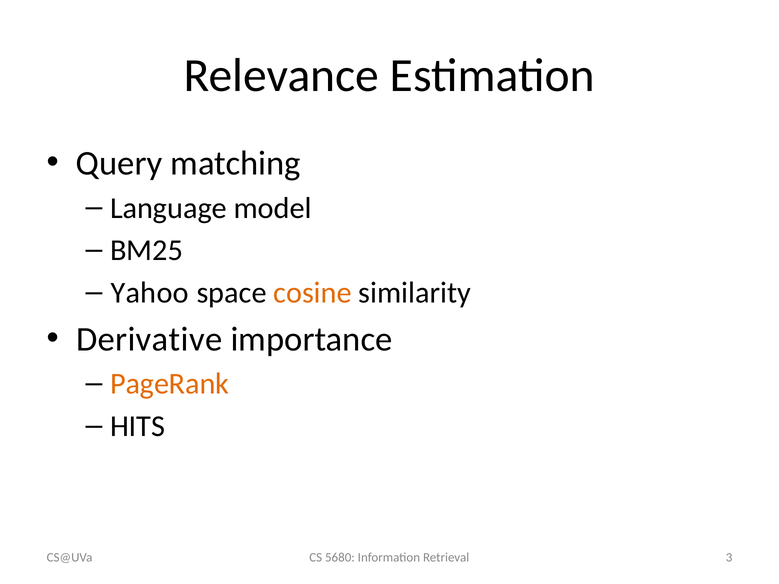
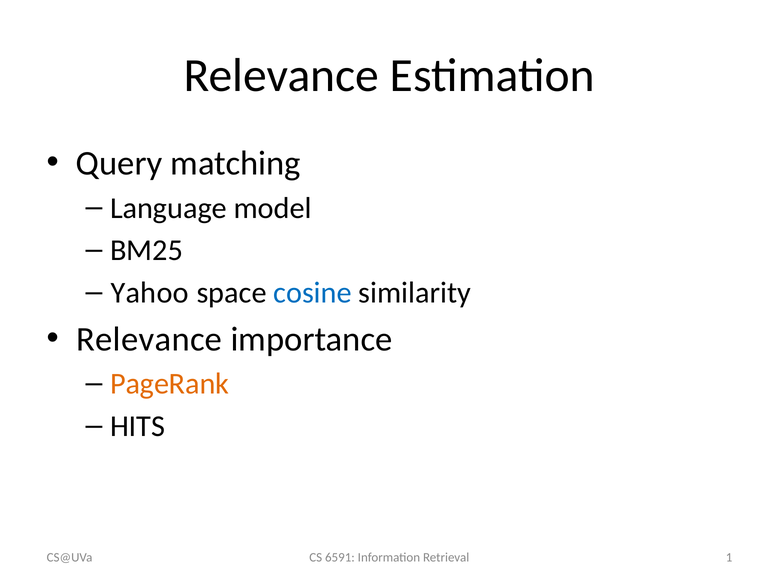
cosine colour: orange -> blue
Derivative at (149, 339): Derivative -> Relevance
5680: 5680 -> 6591
3: 3 -> 1
